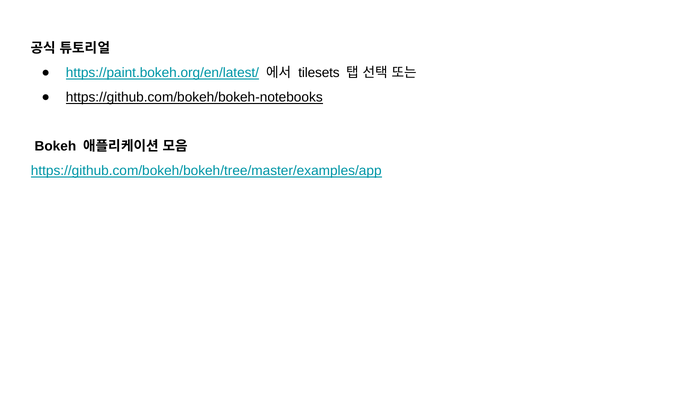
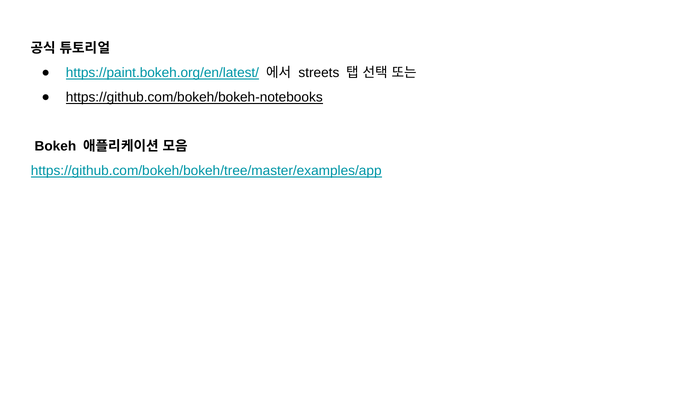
tilesets: tilesets -> streets
